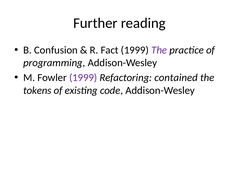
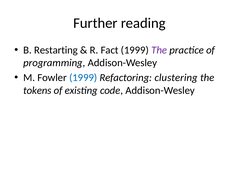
Confusion: Confusion -> Restarting
1999 at (83, 78) colour: purple -> blue
contained: contained -> clustering
